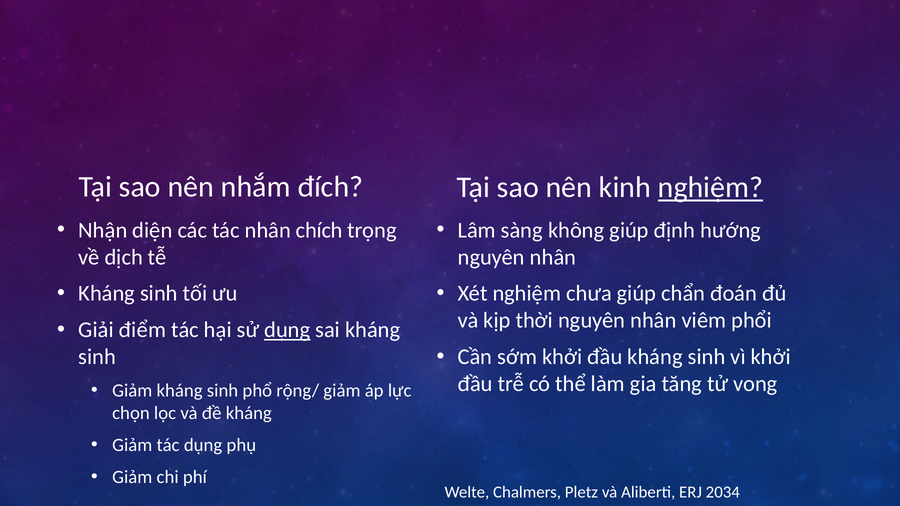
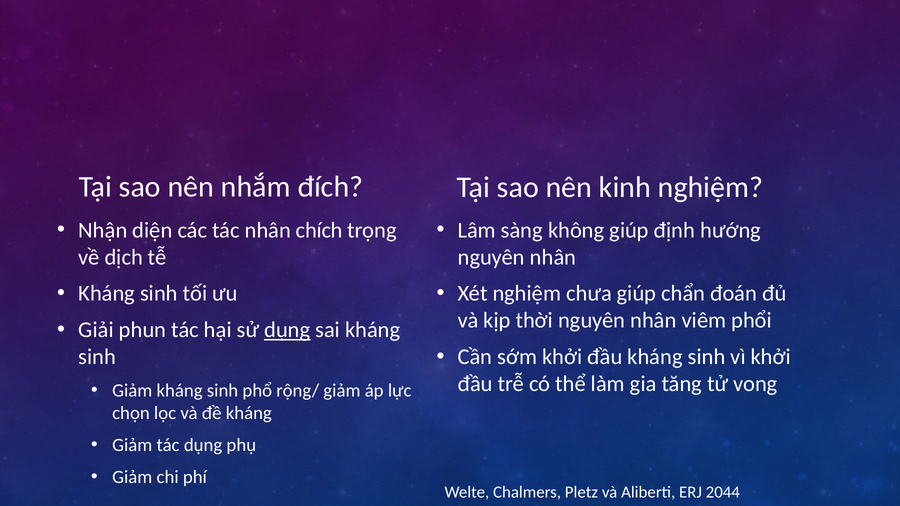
nghiệm at (710, 188) underline: present -> none
điểm: điểm -> phun
2034: 2034 -> 2044
